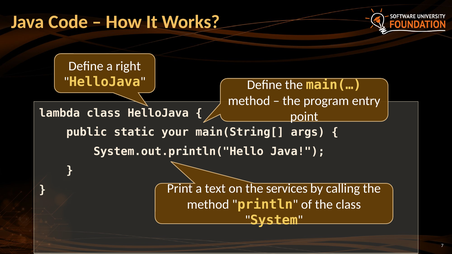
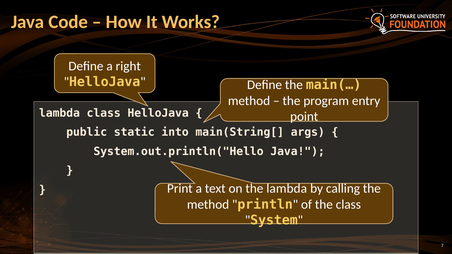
your: your -> into
the services: services -> lambda
